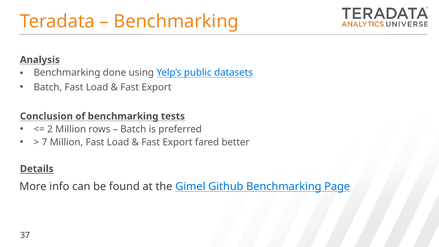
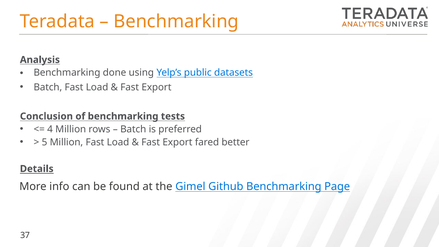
2: 2 -> 4
7: 7 -> 5
